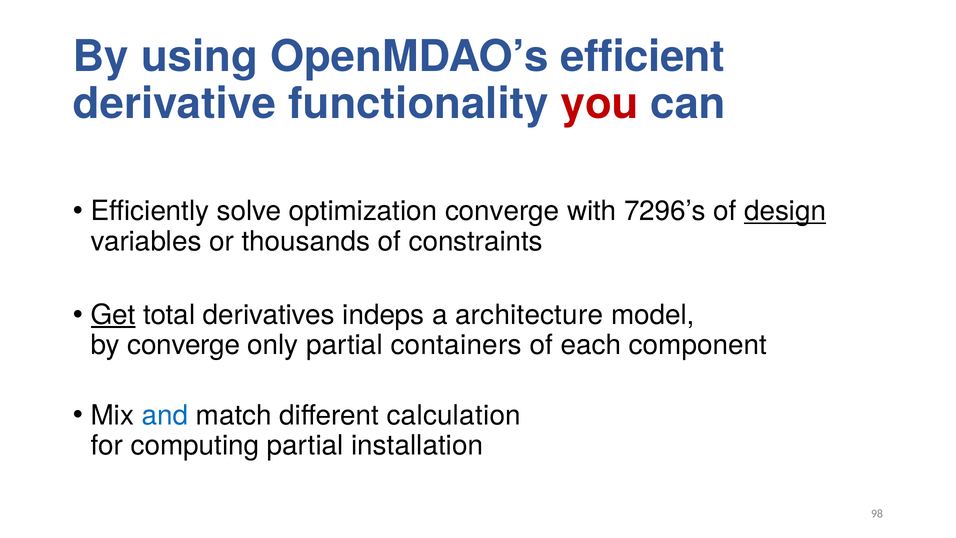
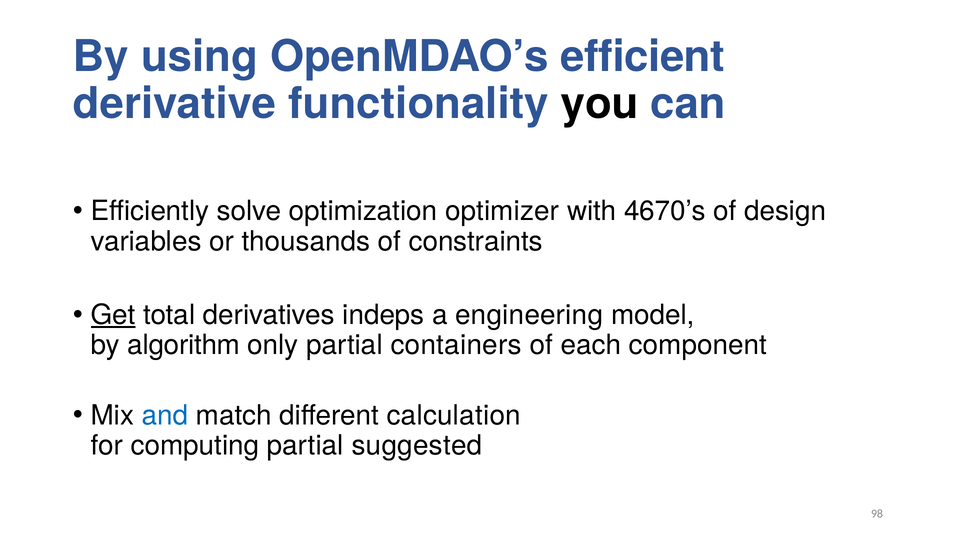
you colour: red -> black
optimization converge: converge -> optimizer
7296’s: 7296’s -> 4670’s
design underline: present -> none
architecture: architecture -> engineering
by converge: converge -> algorithm
installation: installation -> suggested
